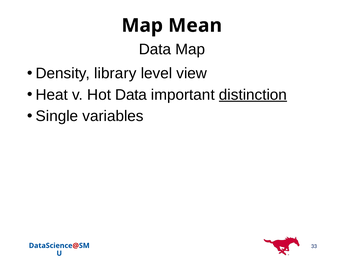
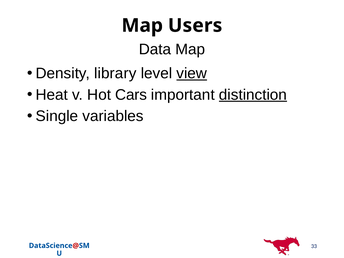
Mean: Mean -> Users
view underline: none -> present
Hot Data: Data -> Cars
